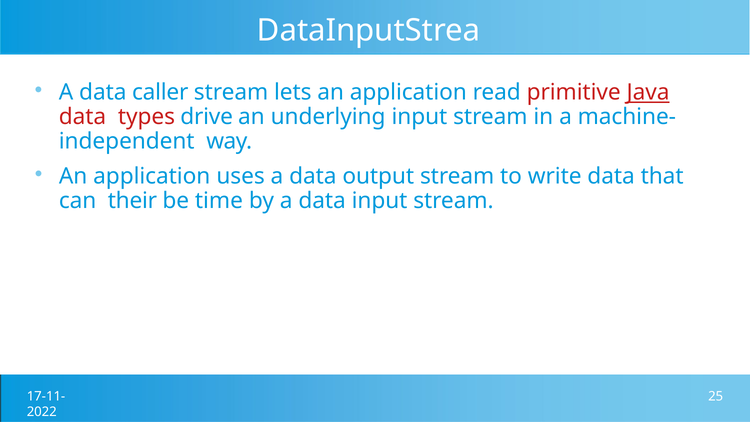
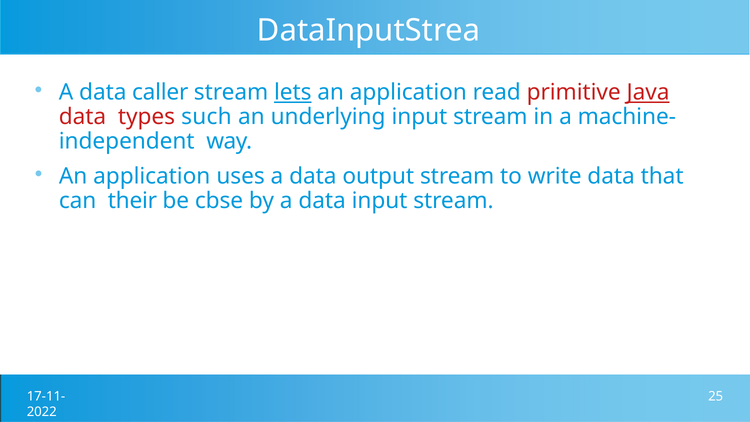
lets underline: none -> present
drive: drive -> such
time: time -> cbse
